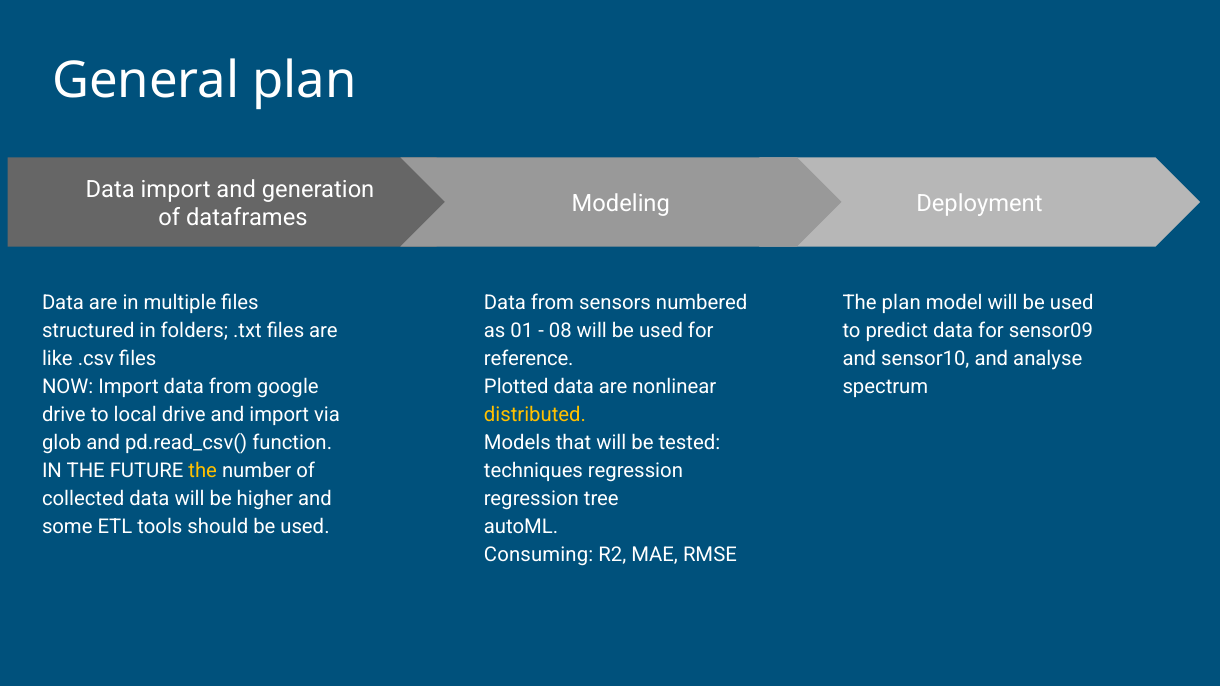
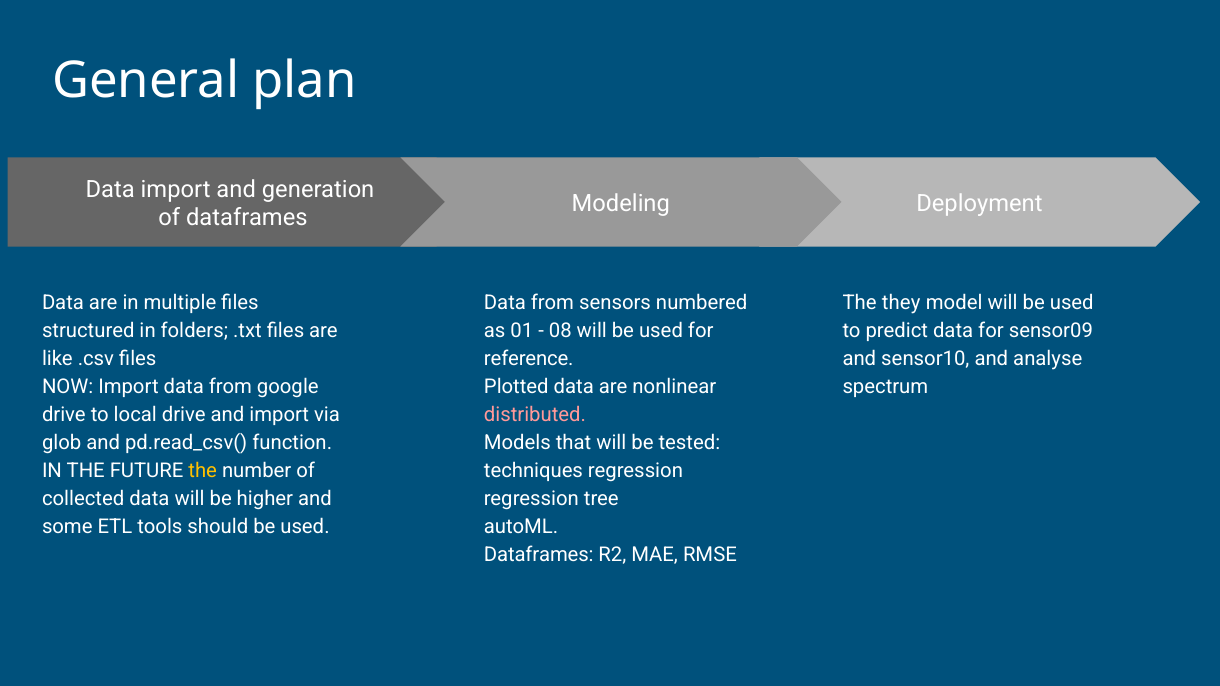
The plan: plan -> they
distributed colour: yellow -> pink
Consuming at (539, 555): Consuming -> Dataframes
